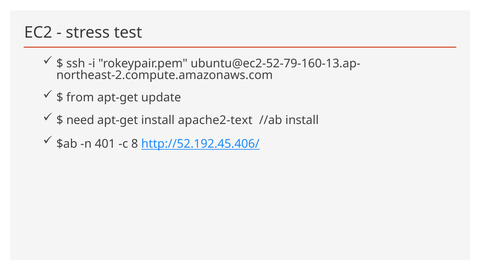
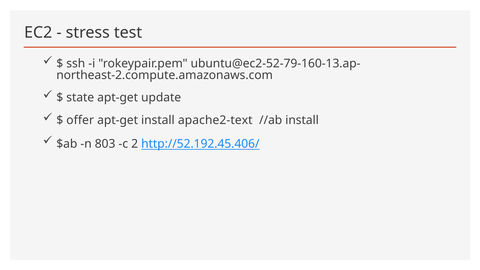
from: from -> state
need: need -> offer
401: 401 -> 803
8: 8 -> 2
